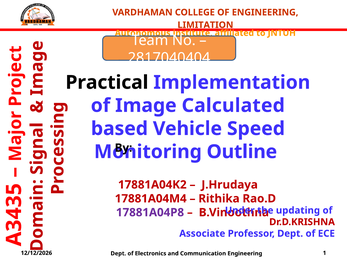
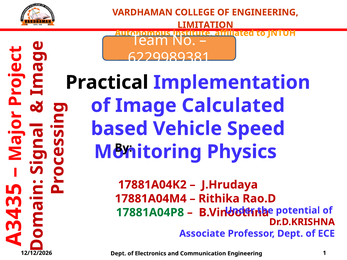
2817040404: 2817040404 -> 6229989381
Outline: Outline -> Physics
updating: updating -> potential
17881A04P8 colour: purple -> green
